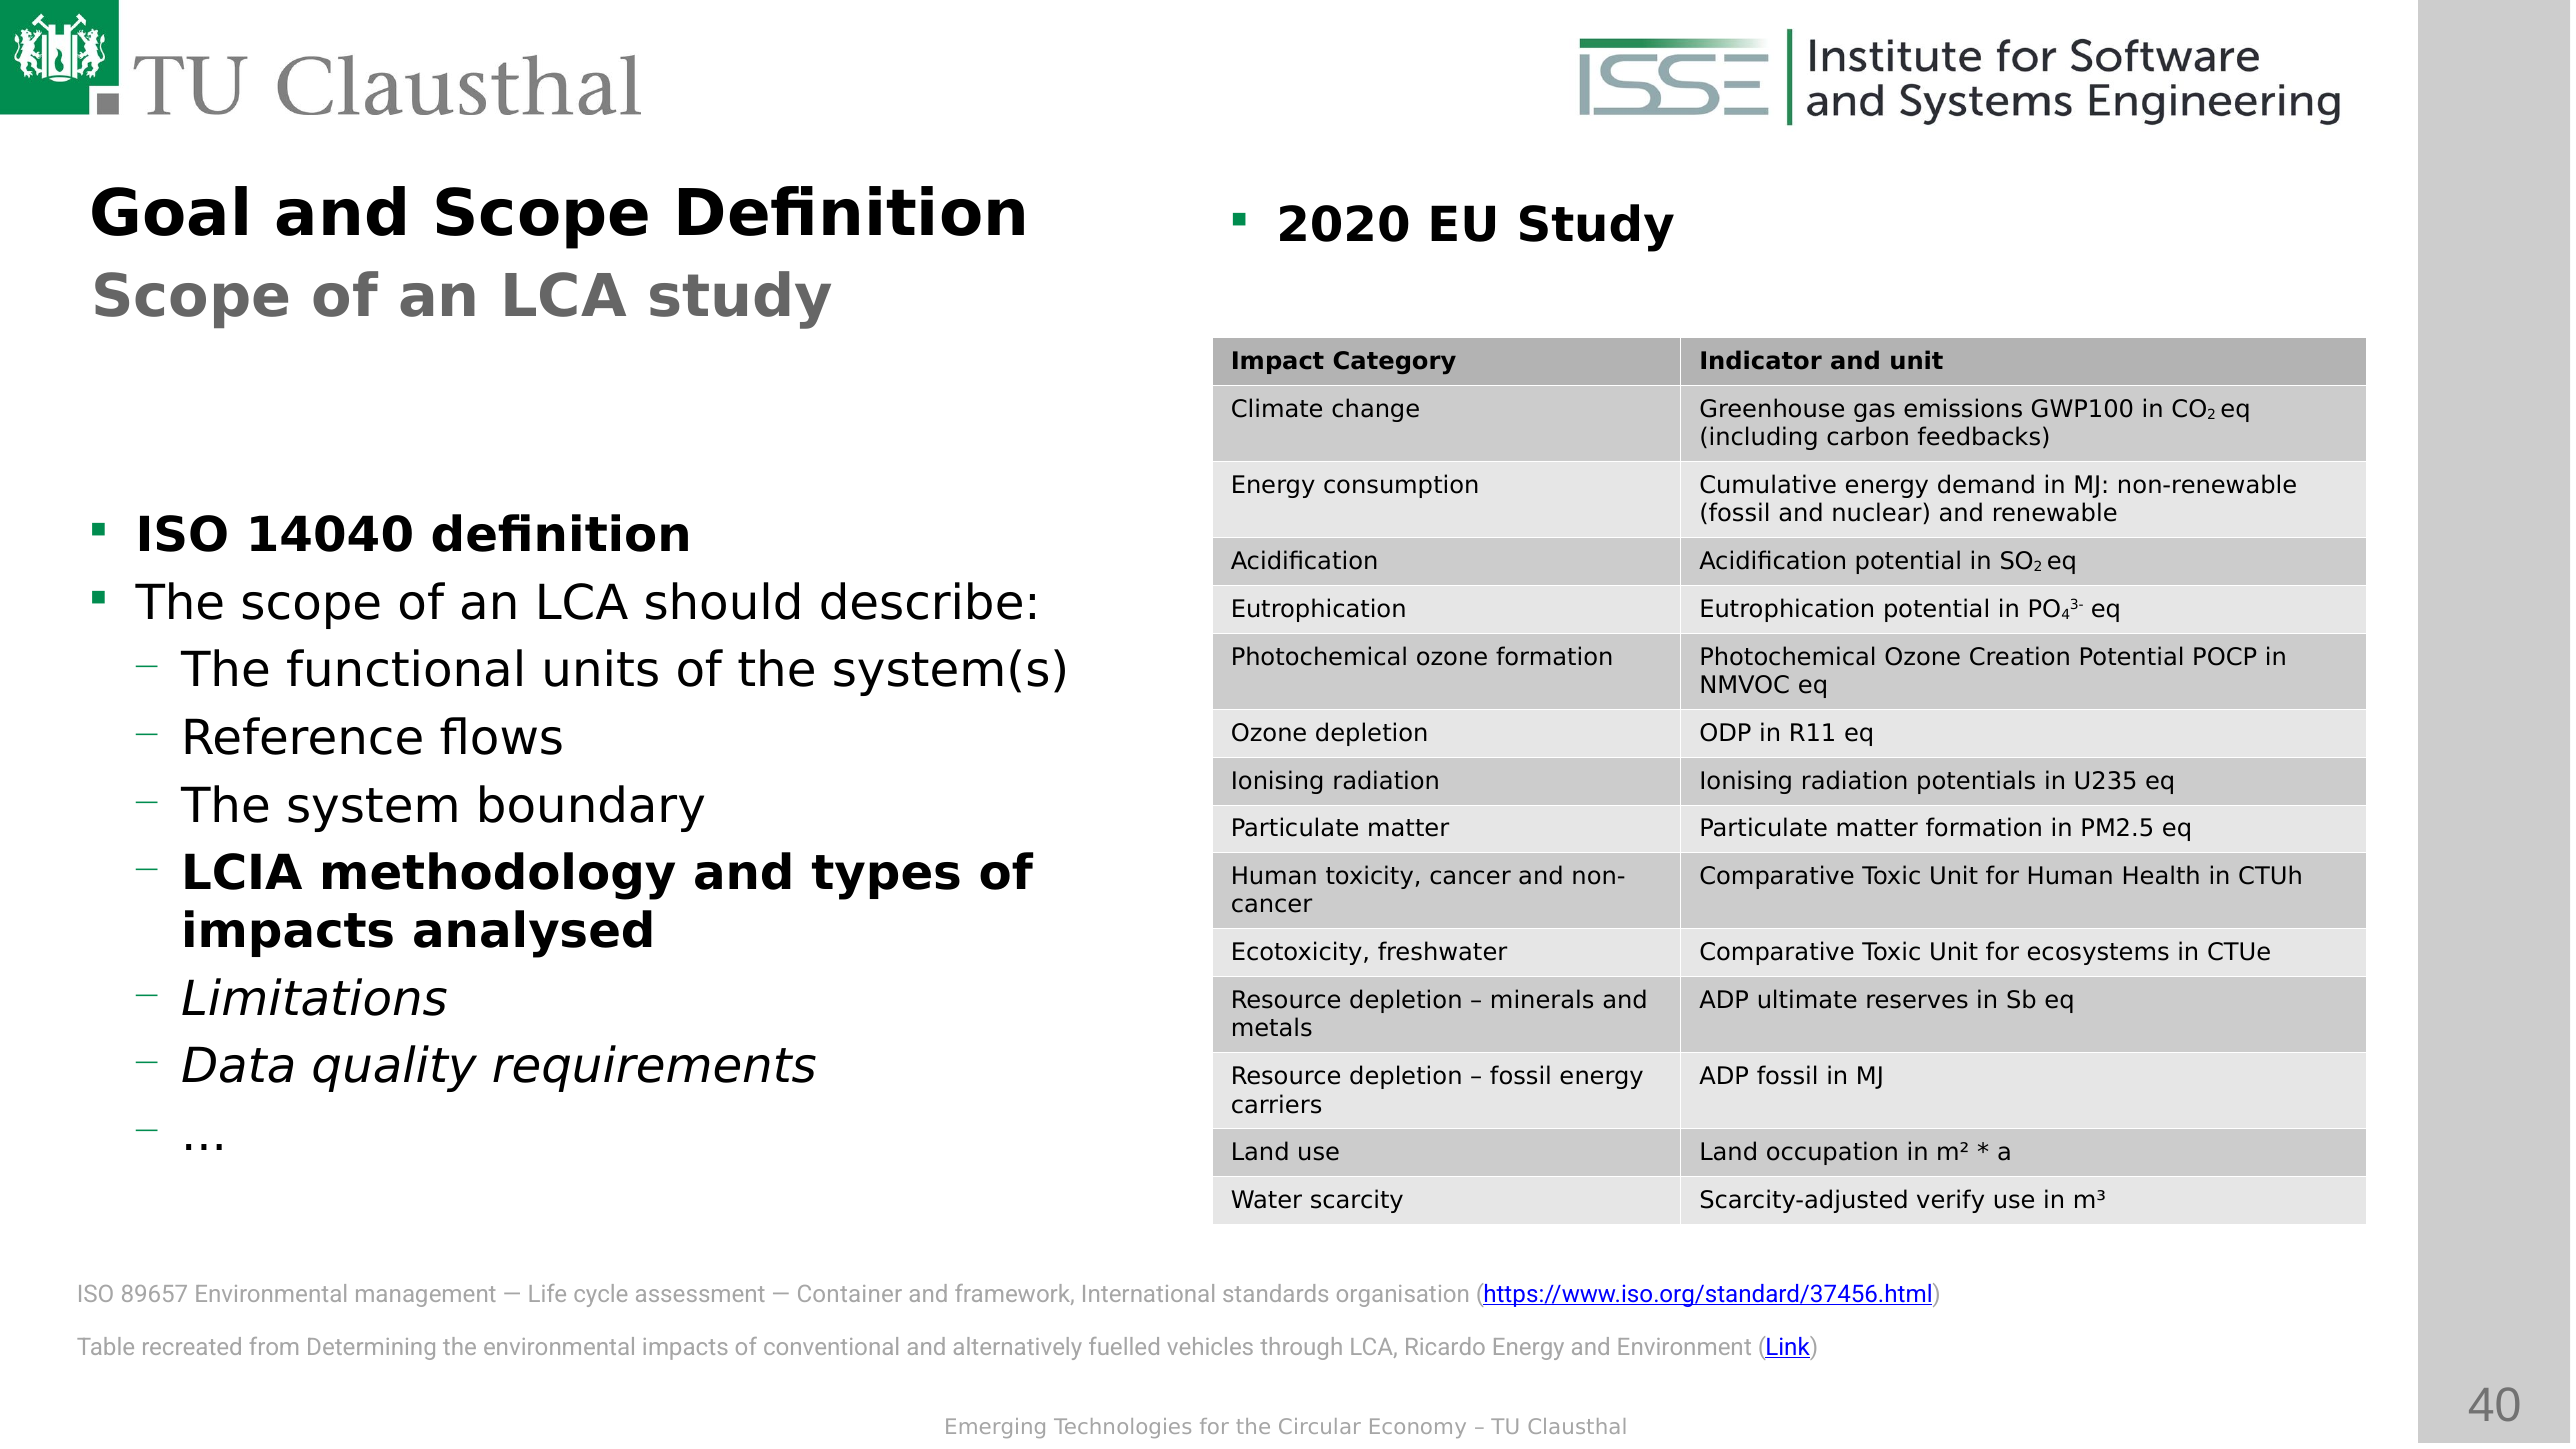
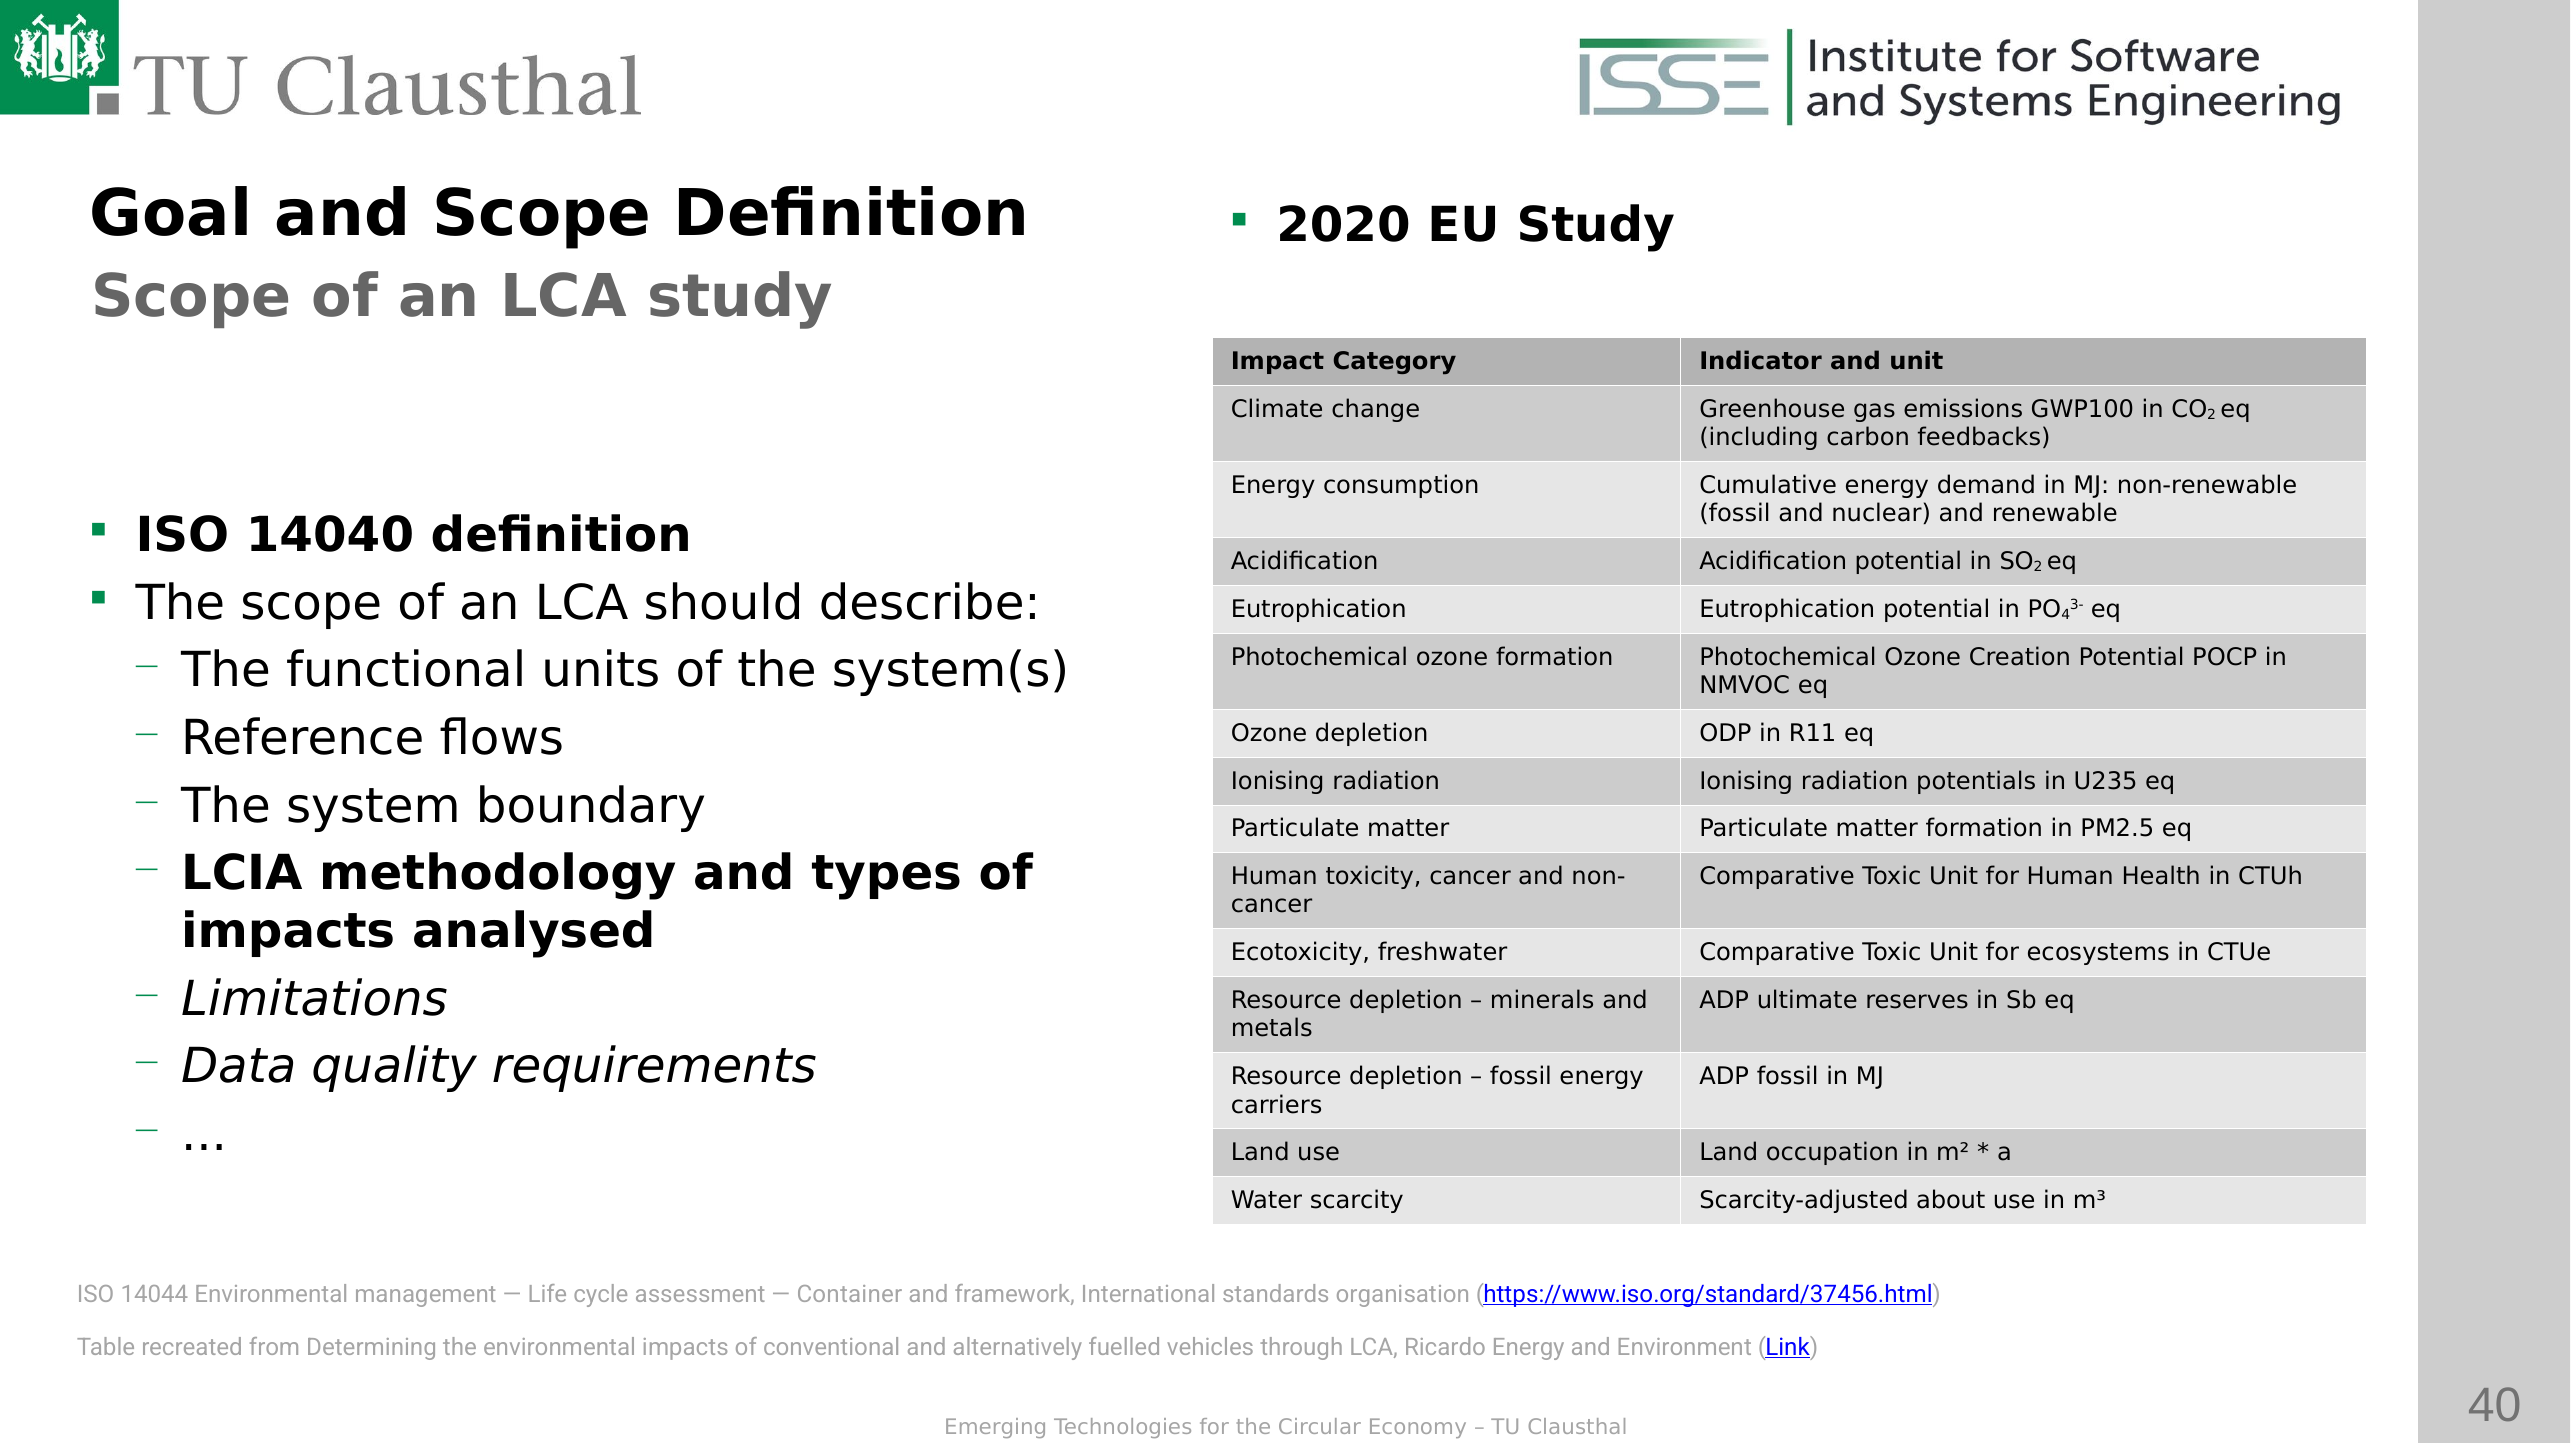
verify: verify -> about
89657: 89657 -> 14044
